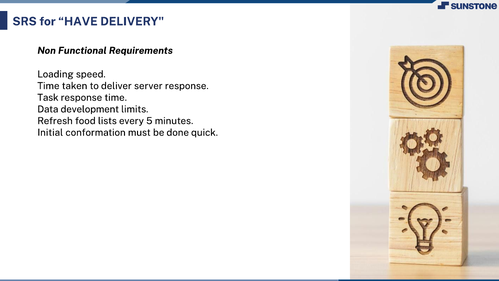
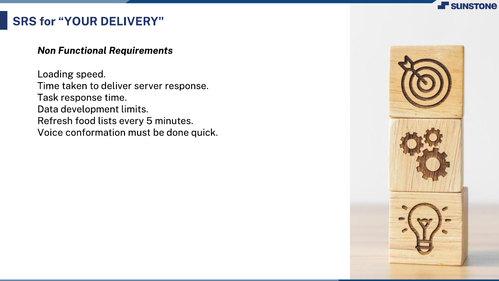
HAVE: HAVE -> YOUR
Initial: Initial -> Voice
